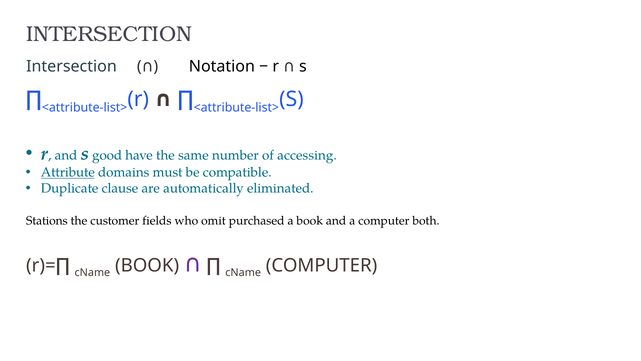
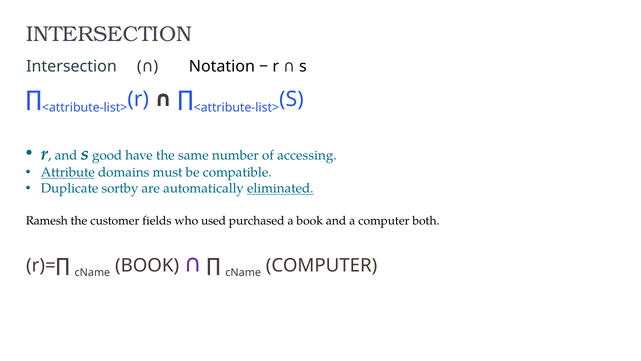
clause: clause -> sortby
eliminated underline: none -> present
Stations: Stations -> Ramesh
omit: omit -> used
